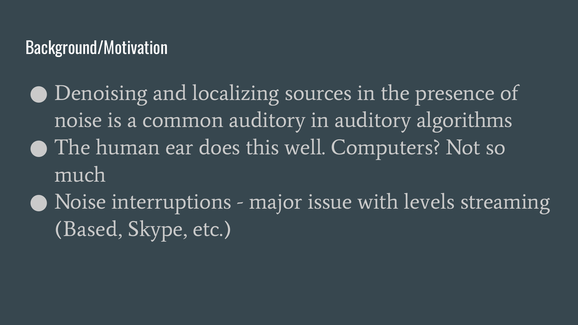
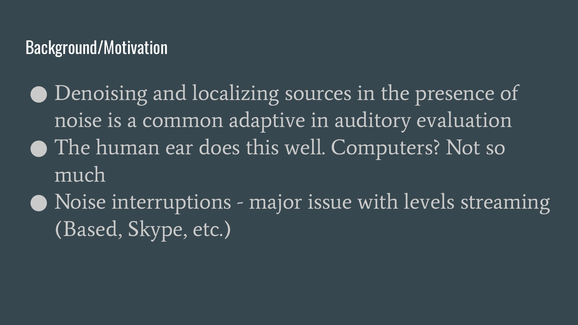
common auditory: auditory -> adaptive
algorithms: algorithms -> evaluation
